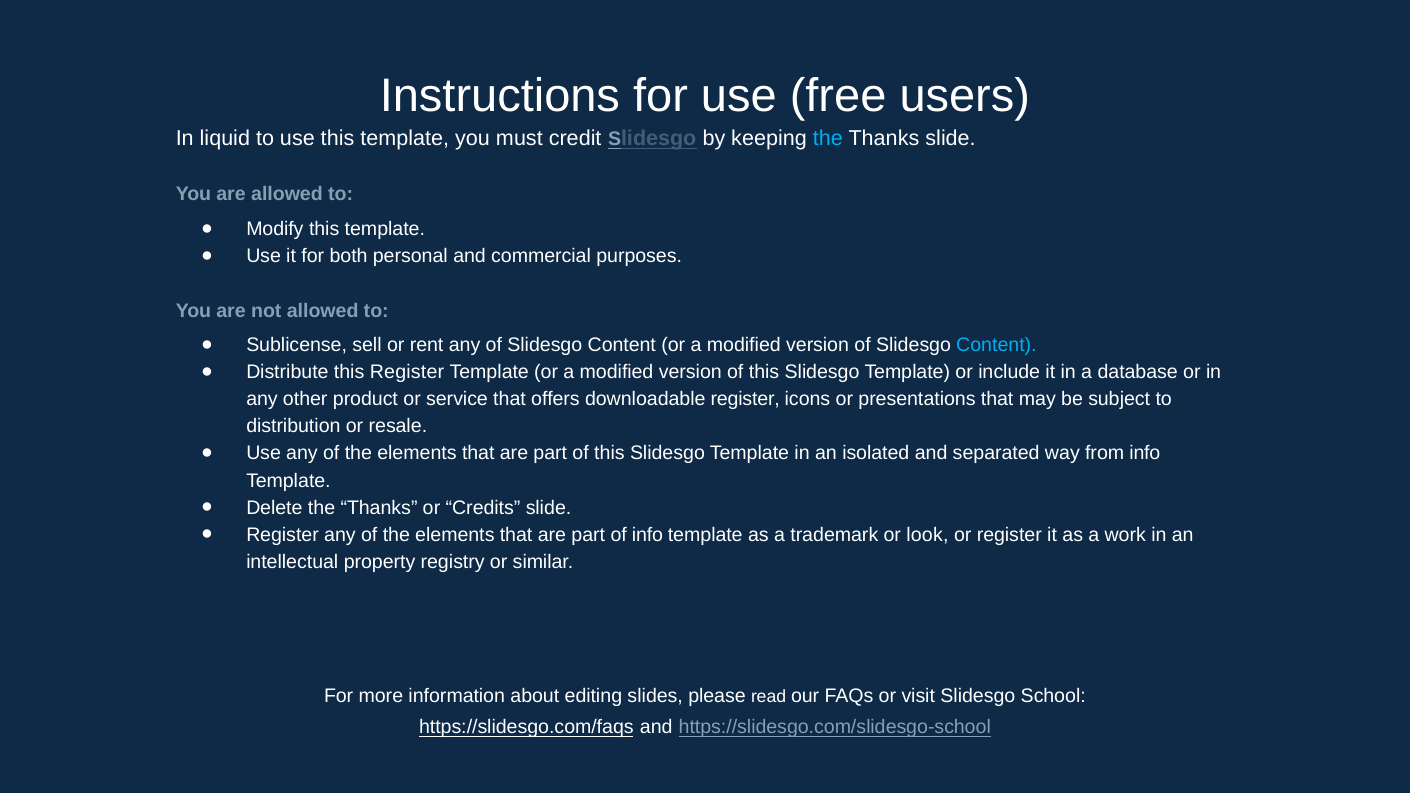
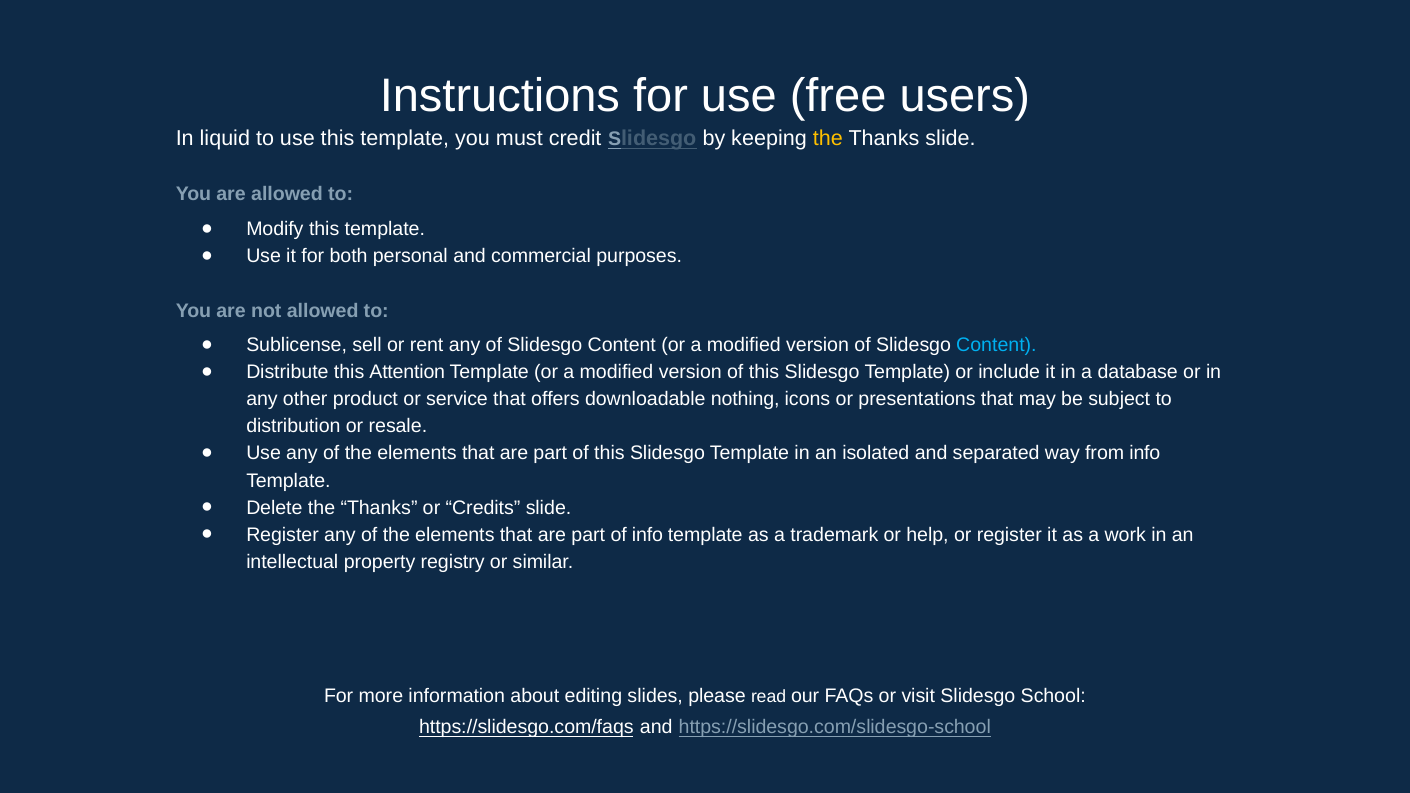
the at (828, 139) colour: light blue -> yellow
this Register: Register -> Attention
downloadable register: register -> nothing
look: look -> help
